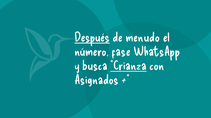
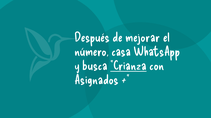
Después underline: present -> none
menudo: menudo -> mejorar
fase: fase -> casa
